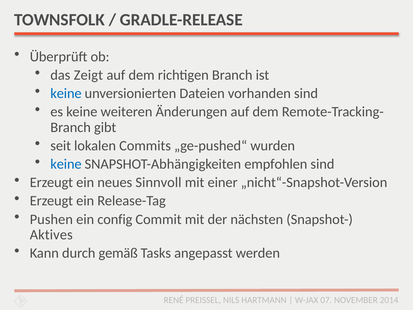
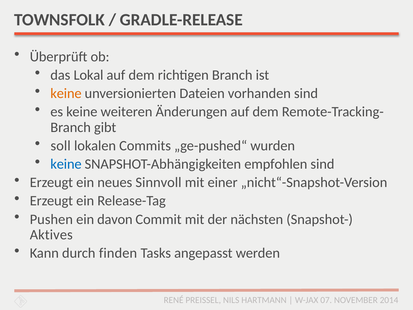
Zeigt: Zeigt -> Lokal
keine at (66, 93) colour: blue -> orange
seit: seit -> soll
config: config -> davon
gemäß: gemäß -> finden
